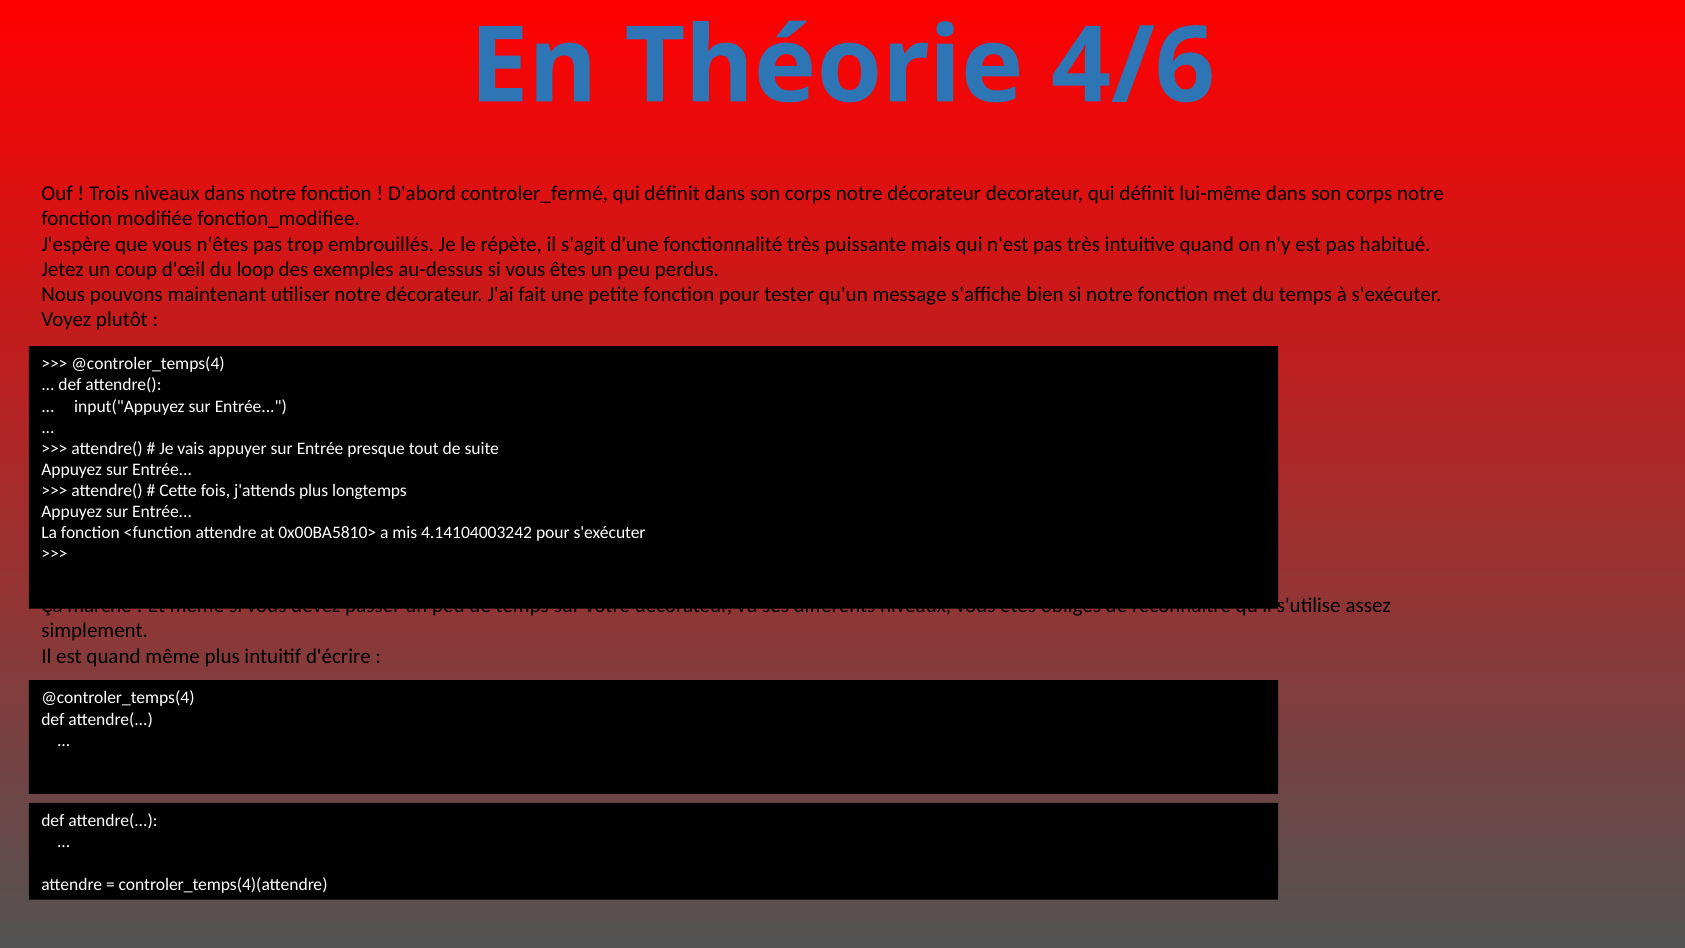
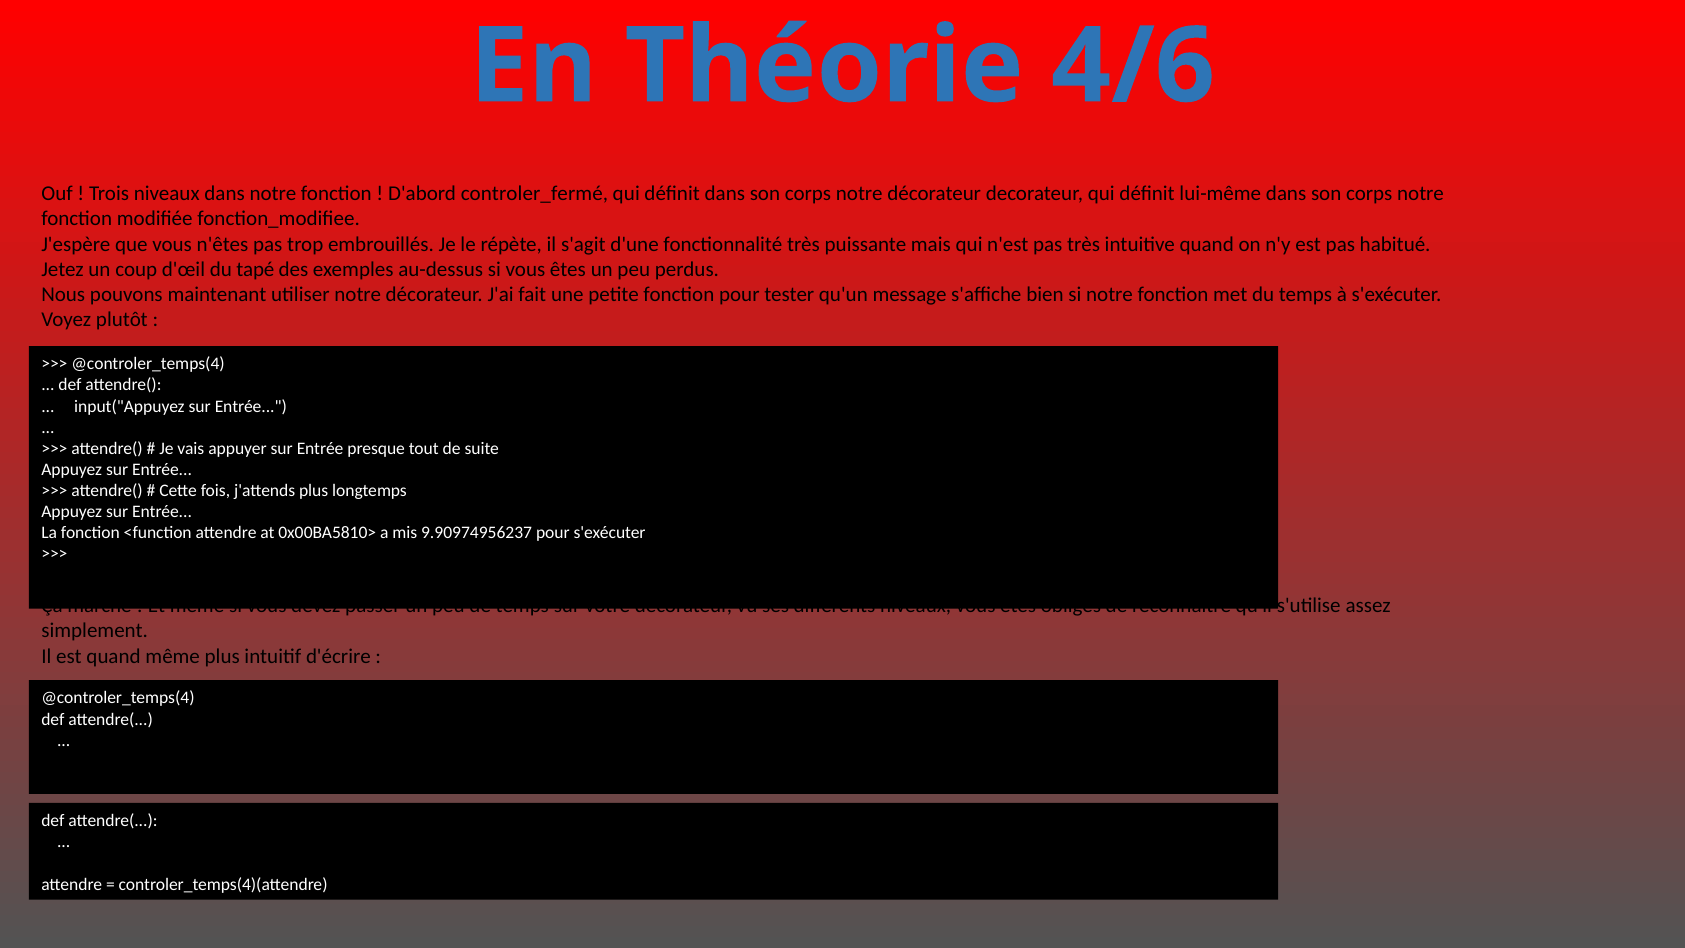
loop: loop -> tapé
4.14104003242: 4.14104003242 -> 9.90974956237
